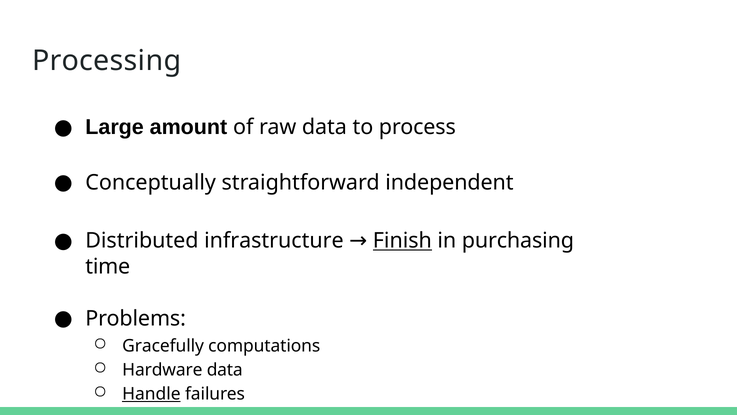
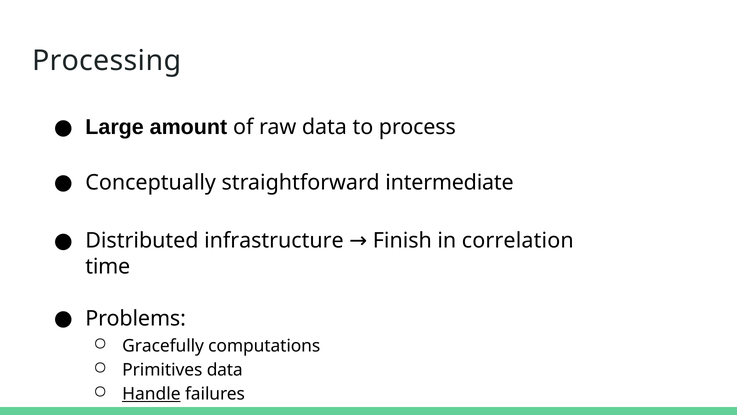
independent: independent -> intermediate
Finish underline: present -> none
purchasing: purchasing -> correlation
Hardware: Hardware -> Primitives
